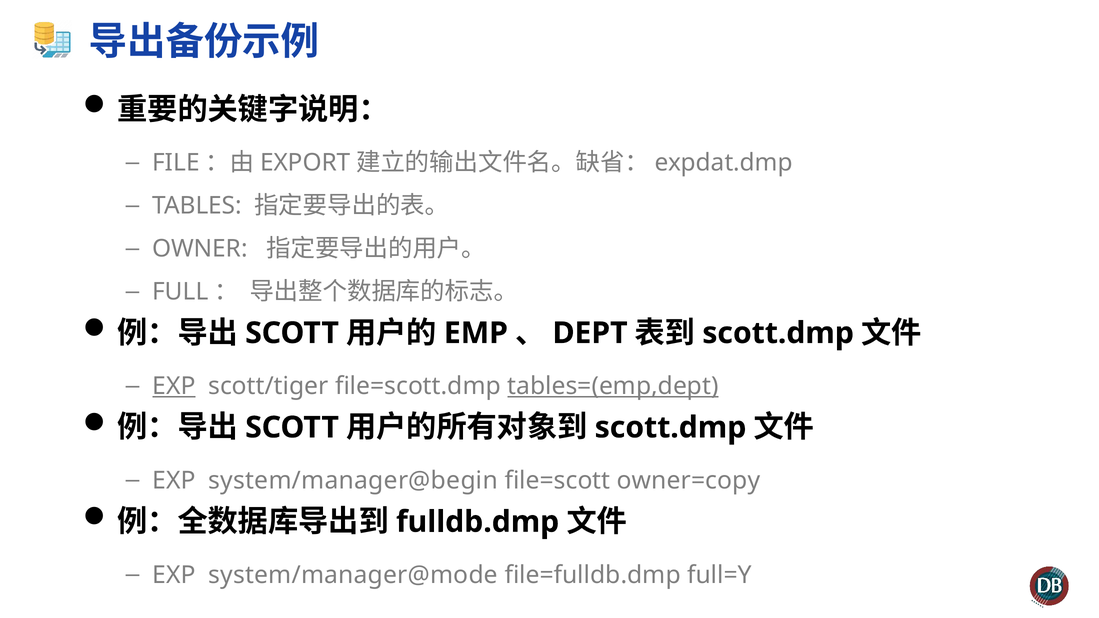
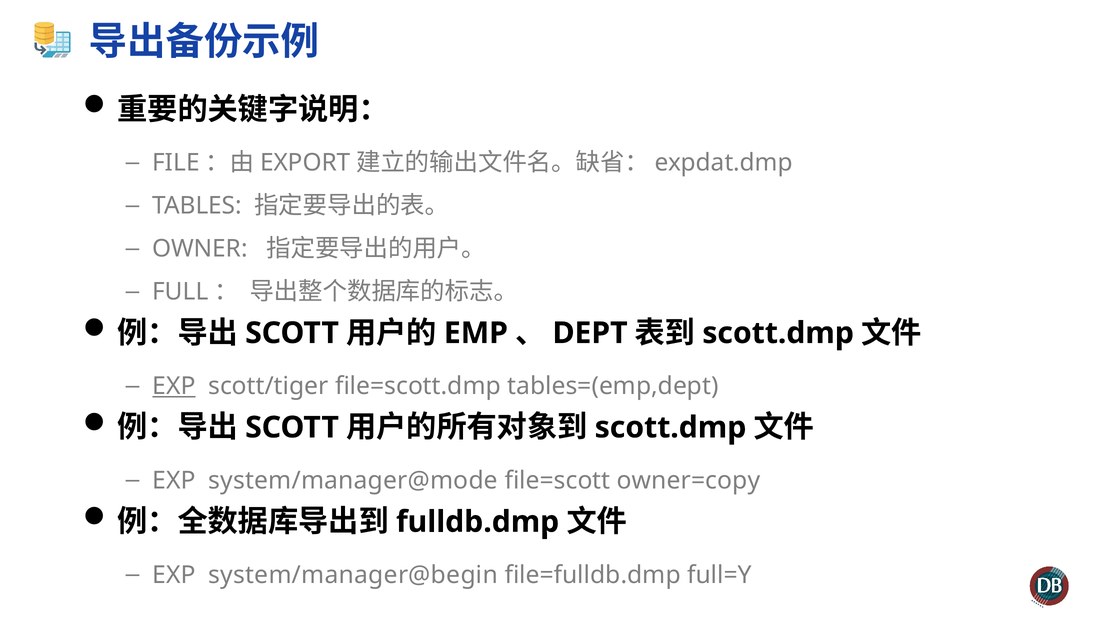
tables=(emp,dept underline: present -> none
system/manager@begin: system/manager@begin -> system/manager@mode
system/manager@mode: system/manager@mode -> system/manager@begin
